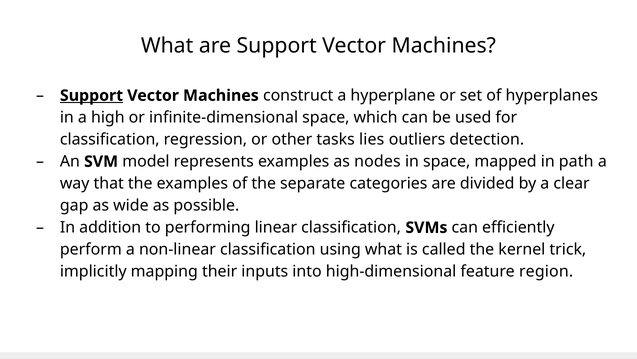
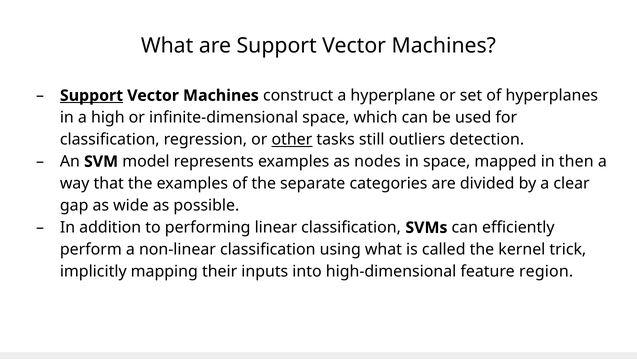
other underline: none -> present
lies: lies -> still
path: path -> then
